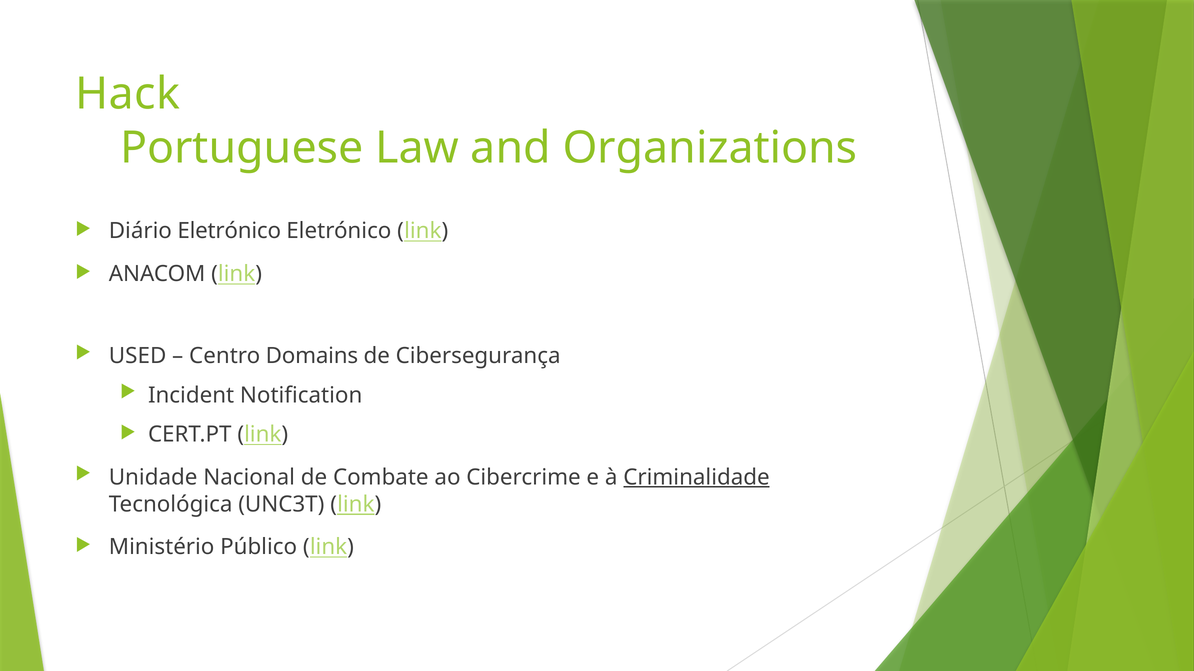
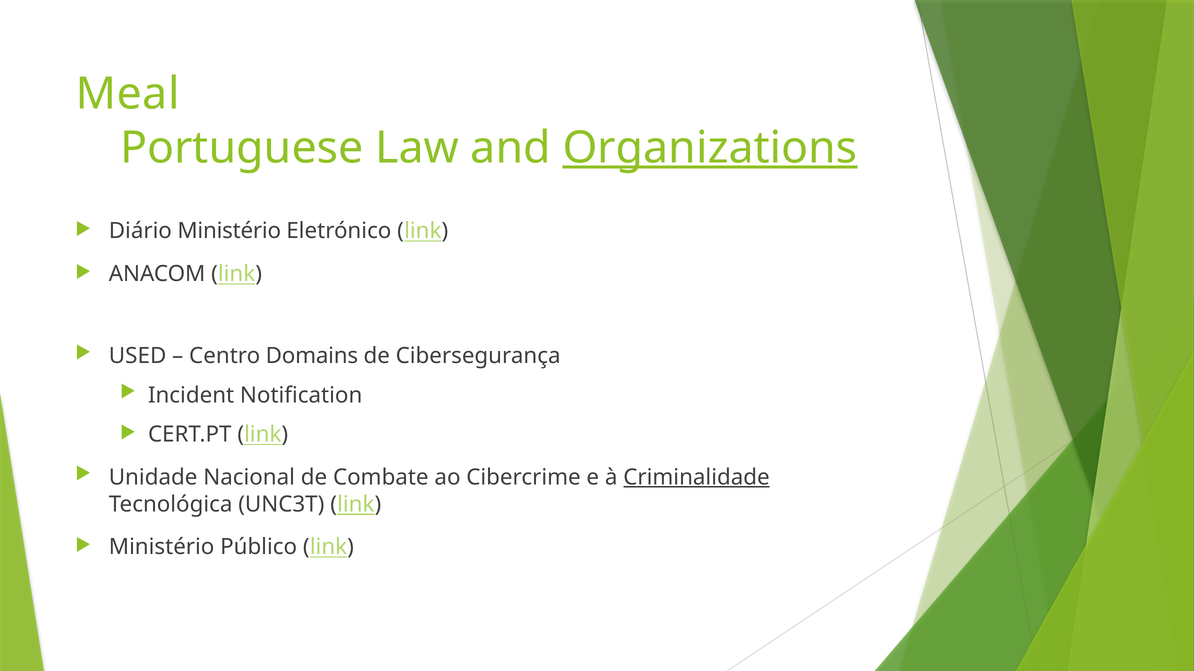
Hack: Hack -> Meal
Organizations underline: none -> present
Diário Eletrónico: Eletrónico -> Ministério
